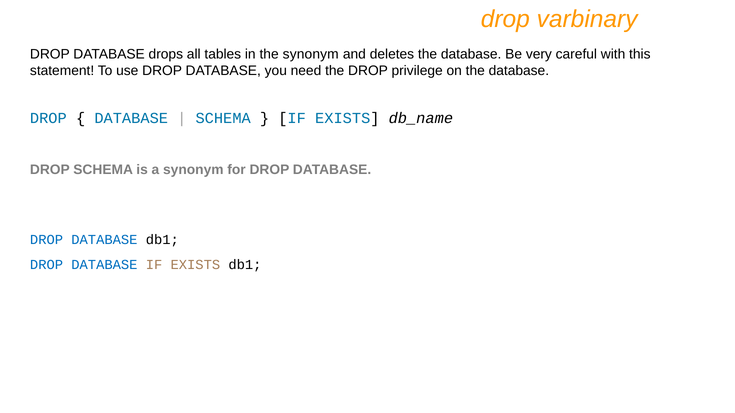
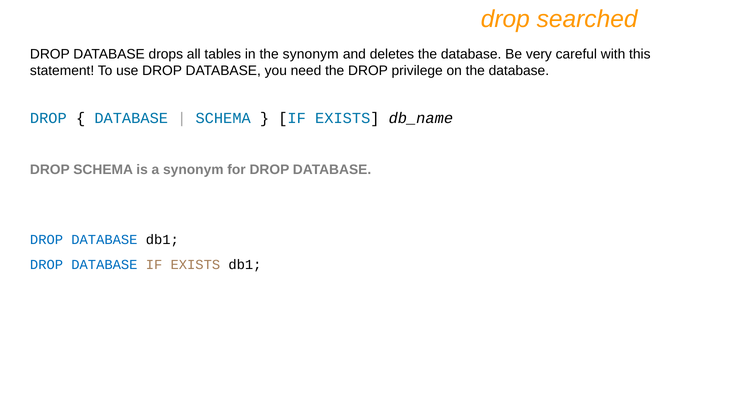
varbinary: varbinary -> searched
